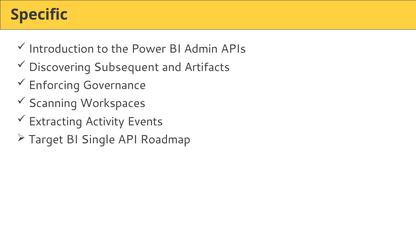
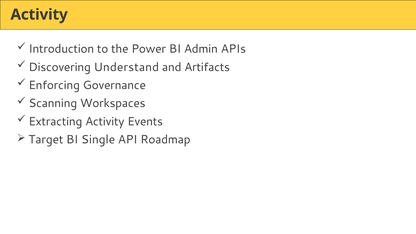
Specific at (39, 15): Specific -> Activity
Subsequent: Subsequent -> Understand
